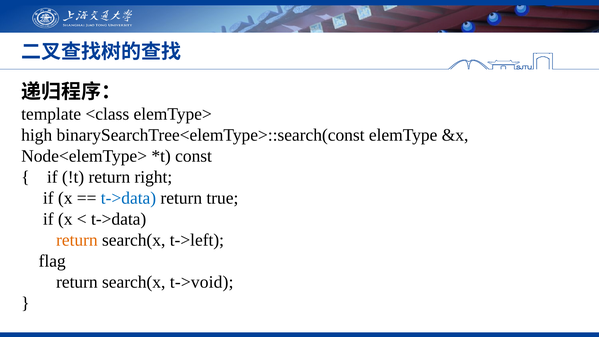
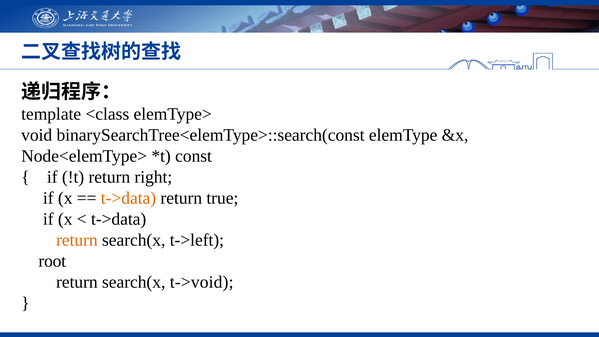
high: high -> void
t->data at (128, 198) colour: blue -> orange
flag: flag -> root
